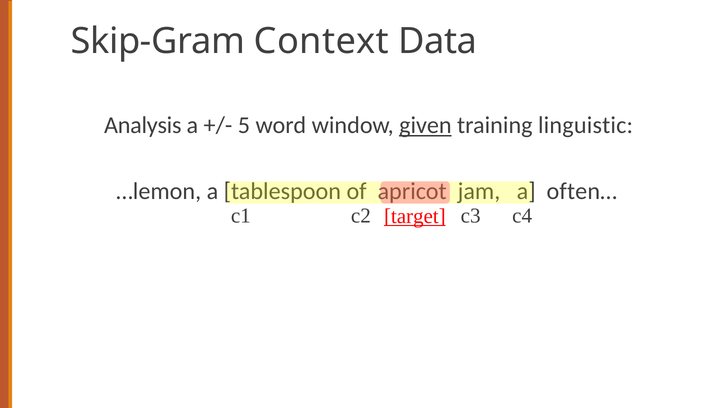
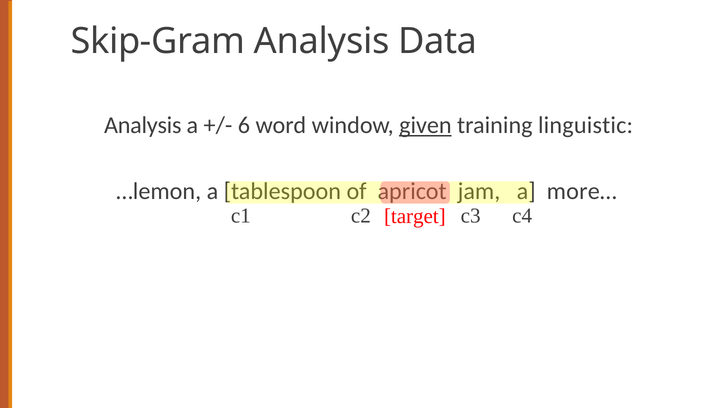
Skip-Gram Context: Context -> Analysis
5: 5 -> 6
often…: often… -> more…
target underline: present -> none
